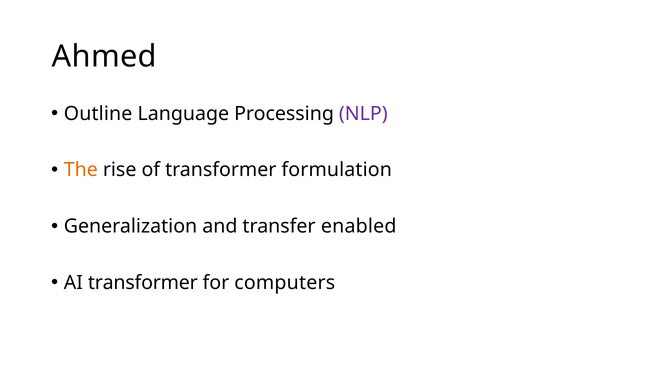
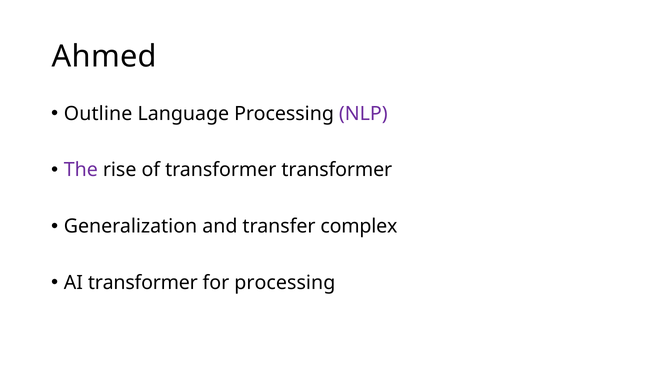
The colour: orange -> purple
transformer formulation: formulation -> transformer
enabled: enabled -> complex
for computers: computers -> processing
